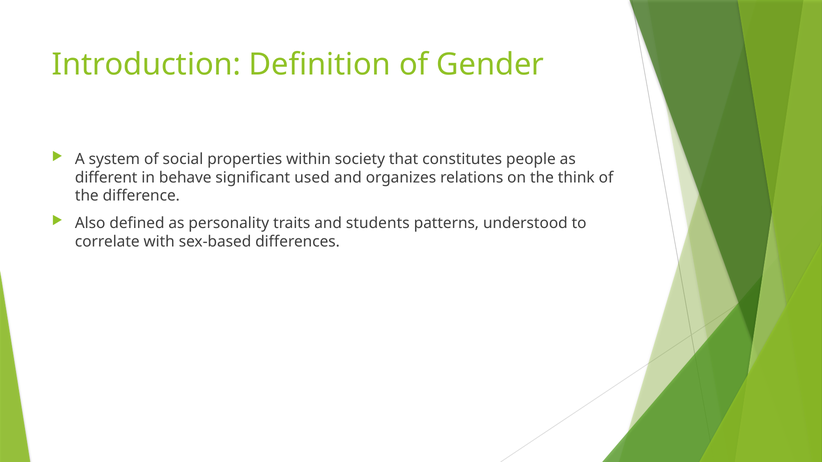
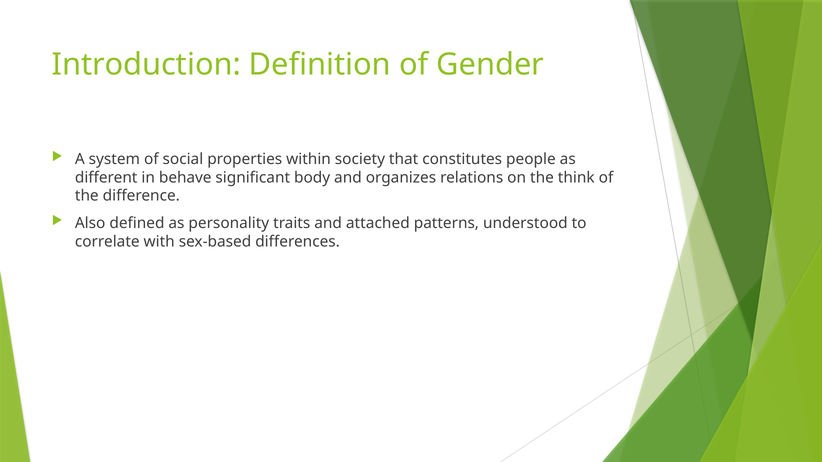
used: used -> body
students: students -> attached
